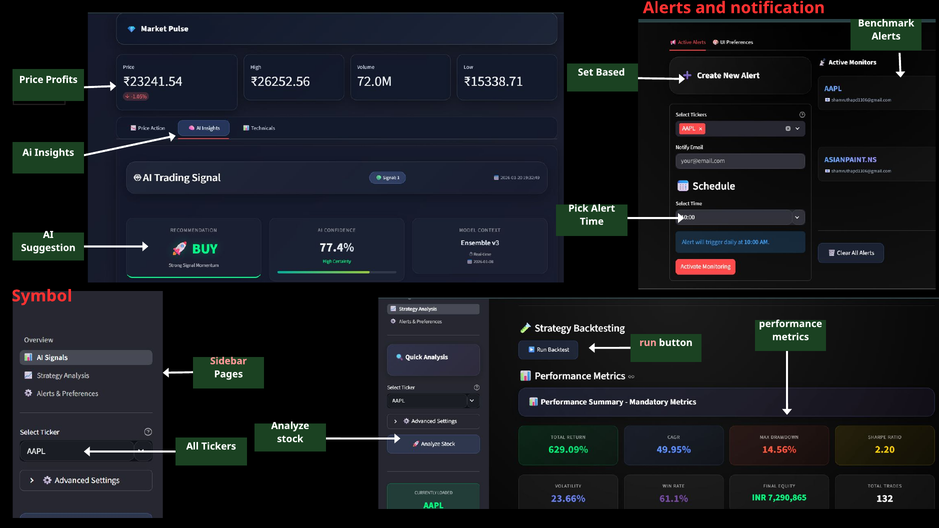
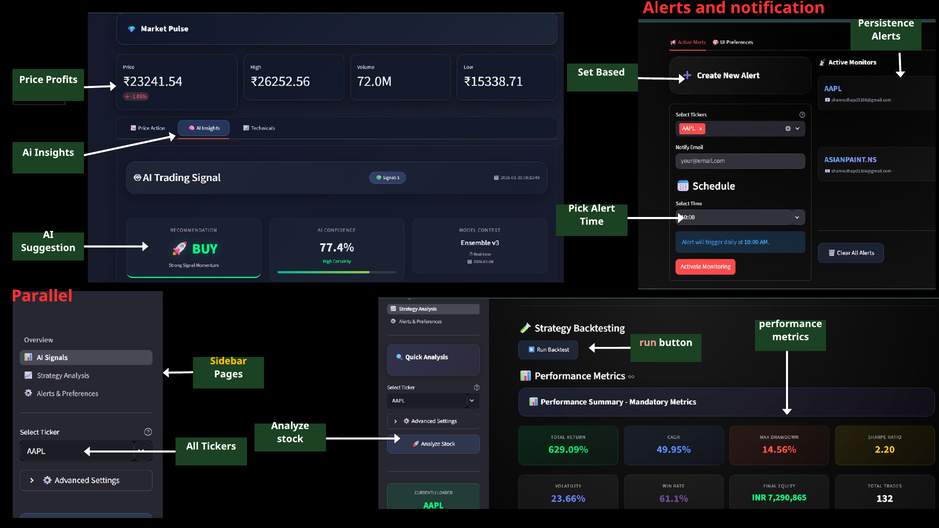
Benchmark: Benchmark -> Persistence
Symbol: Symbol -> Parallel
Sidebar colour: pink -> yellow
